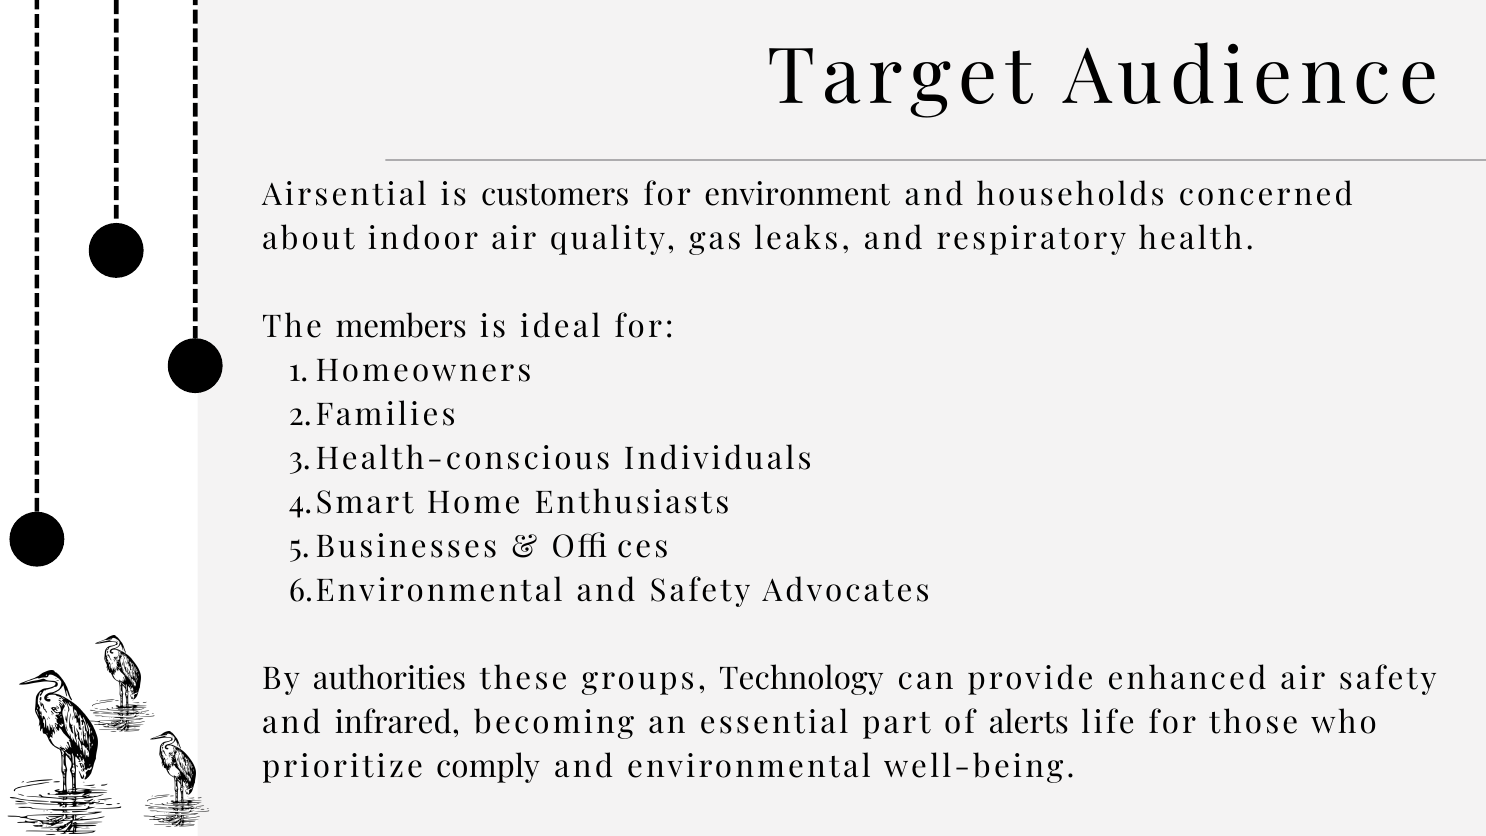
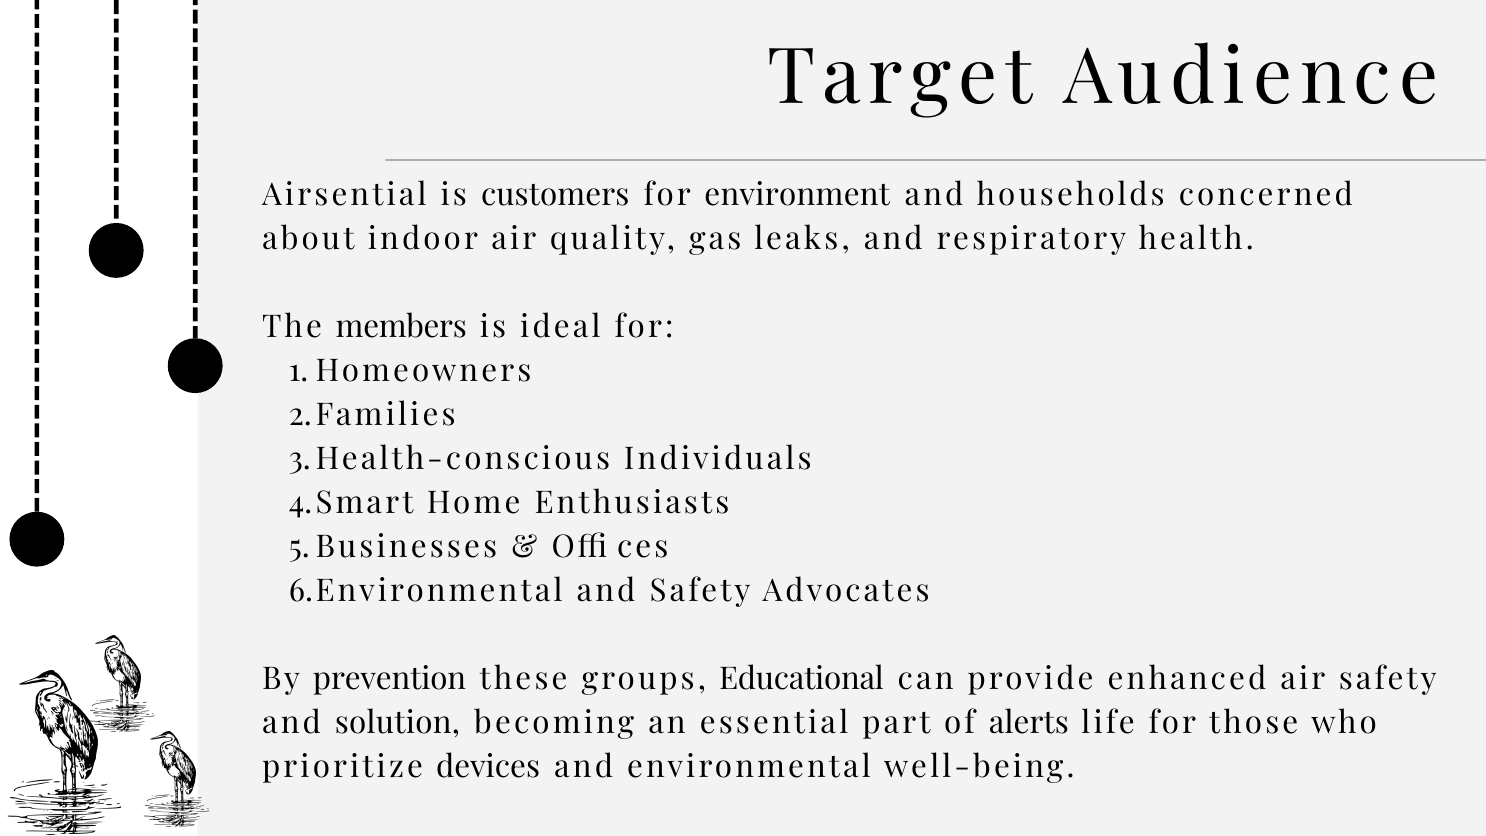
authorities: authorities -> prevention
Technology: Technology -> Educational
infrared: infrared -> solution
comply: comply -> devices
